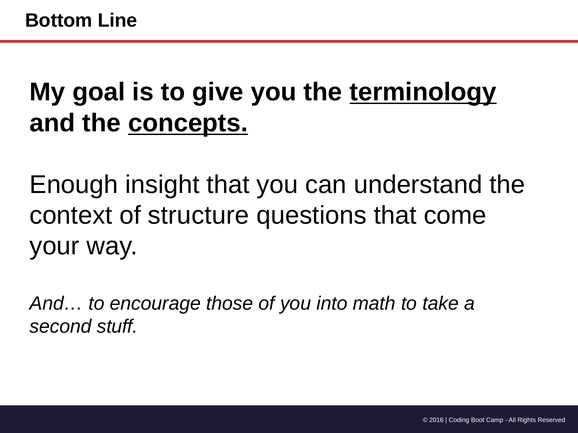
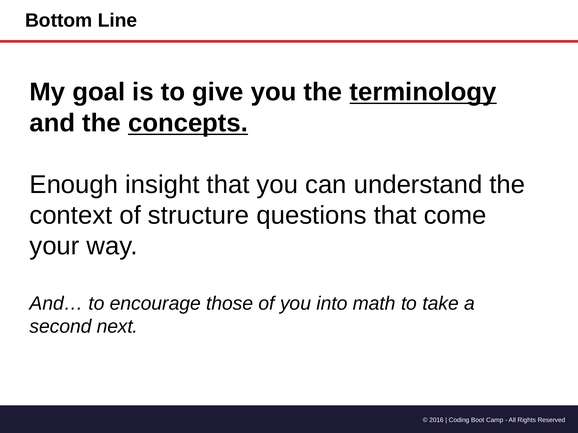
stuff: stuff -> next
